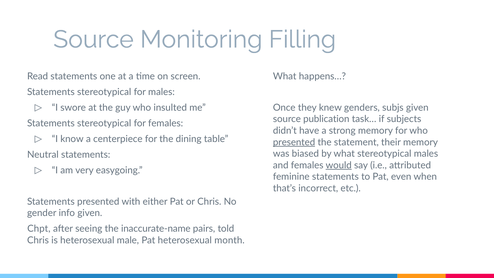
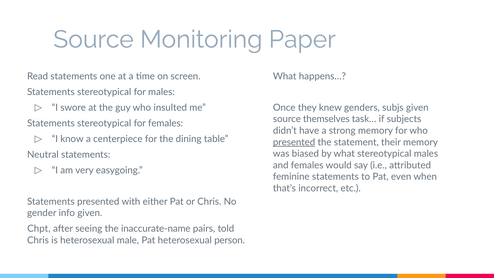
Filling: Filling -> Paper
publication: publication -> themselves
would underline: present -> none
month: month -> person
